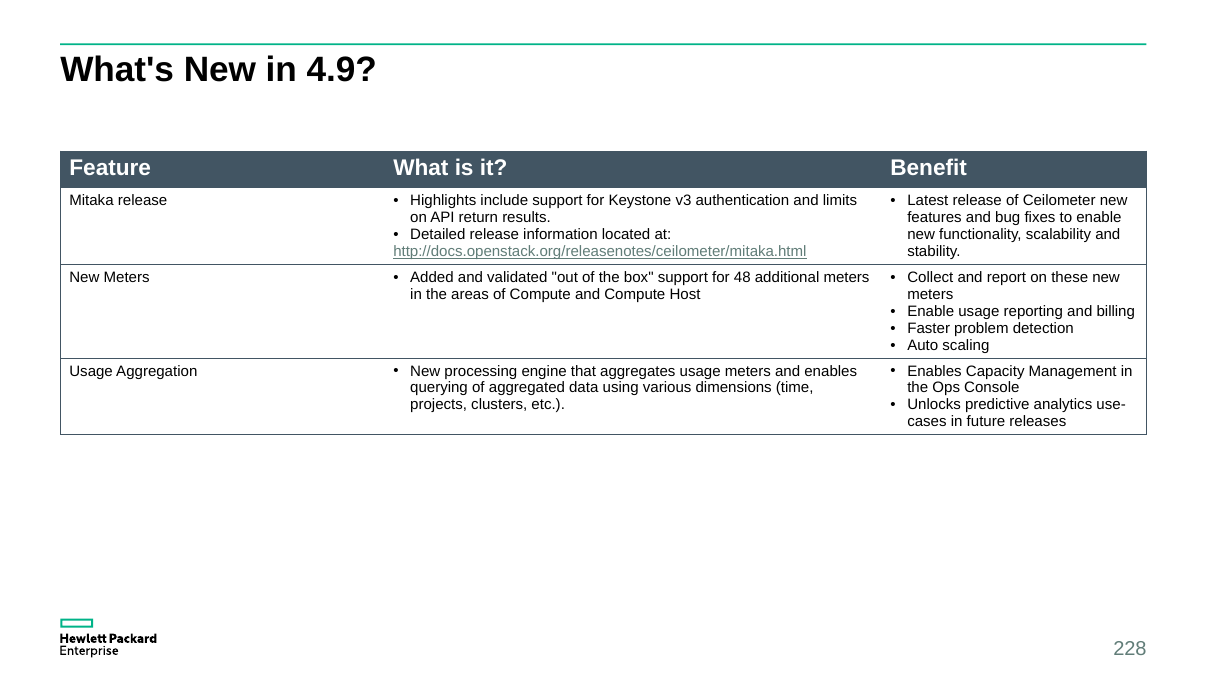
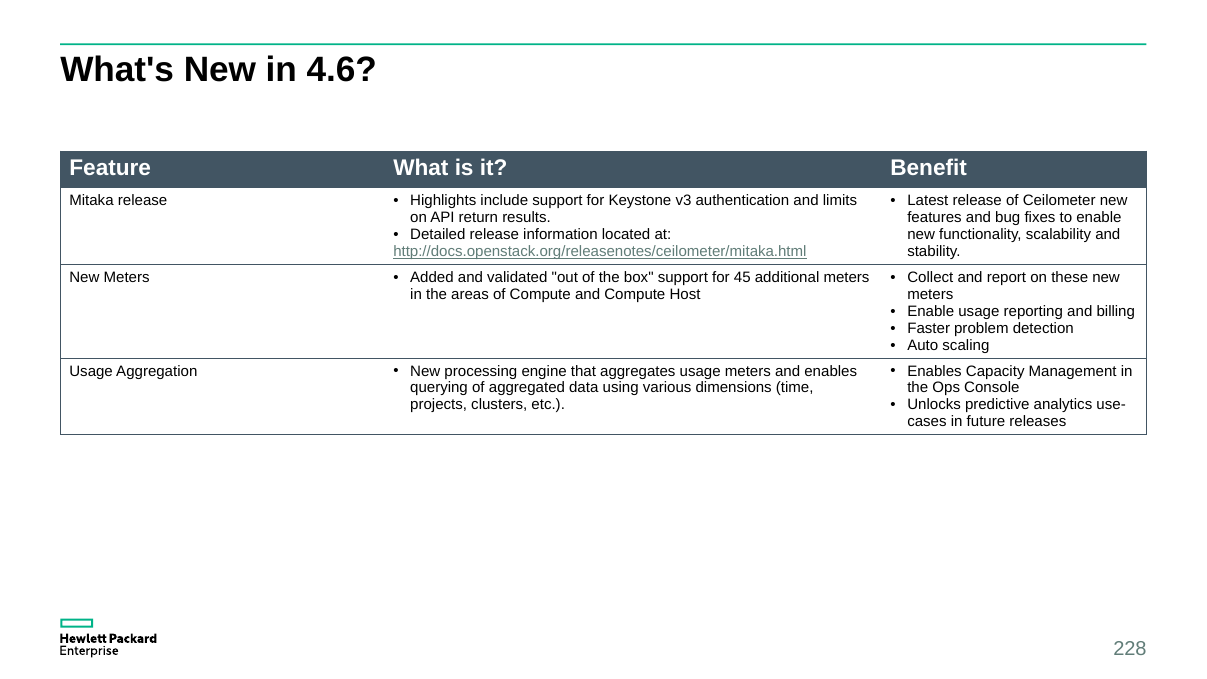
4.9: 4.9 -> 4.6
48: 48 -> 45
